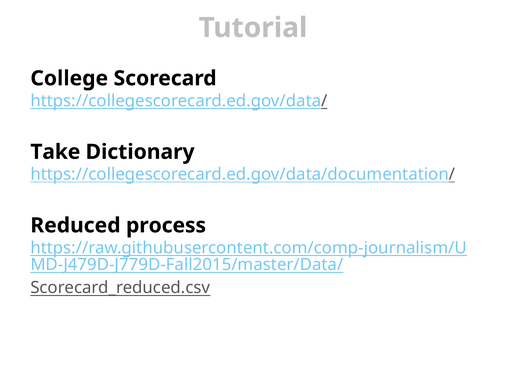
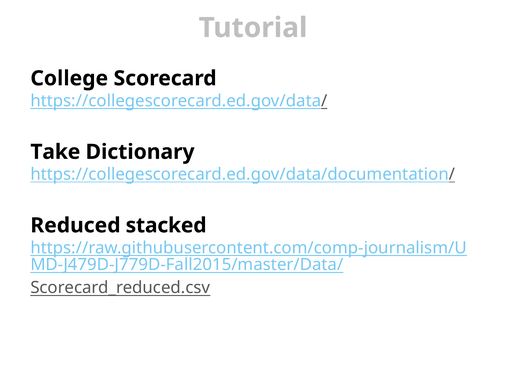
process: process -> stacked
